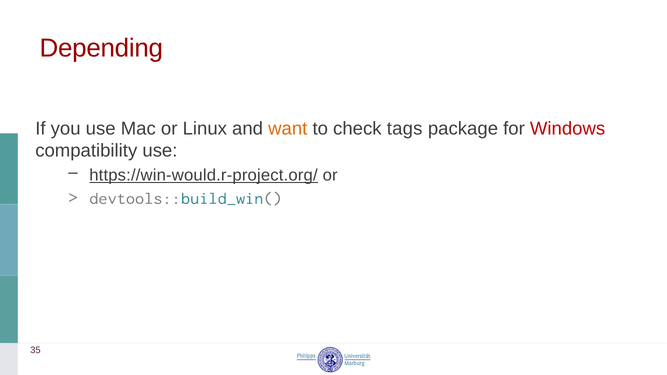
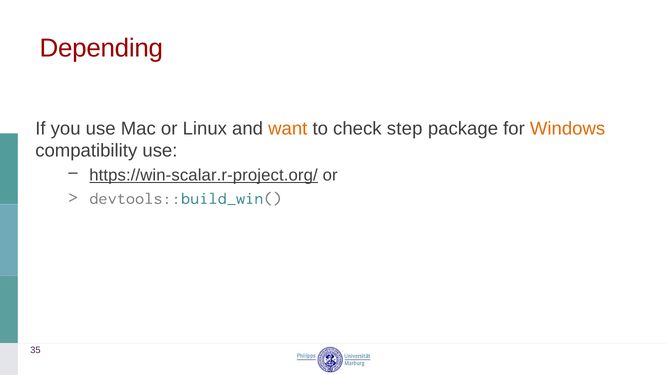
tags: tags -> step
Windows colour: red -> orange
https://win-would.r-project.org/: https://win-would.r-project.org/ -> https://win-scalar.r-project.org/
